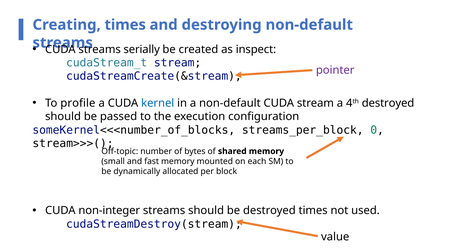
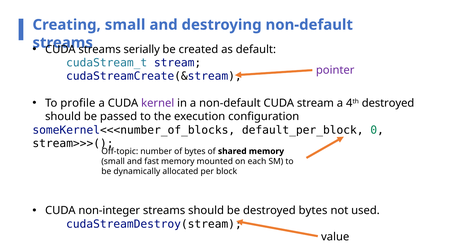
Creating times: times -> small
inspect: inspect -> default
kernel colour: blue -> purple
streams_per_block: streams_per_block -> default_per_block
destroyed times: times -> bytes
